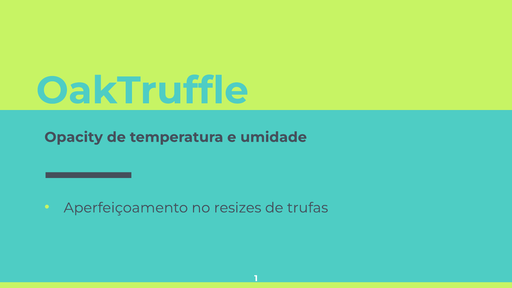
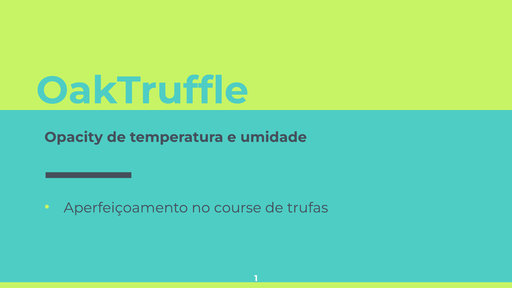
resizes: resizes -> course
